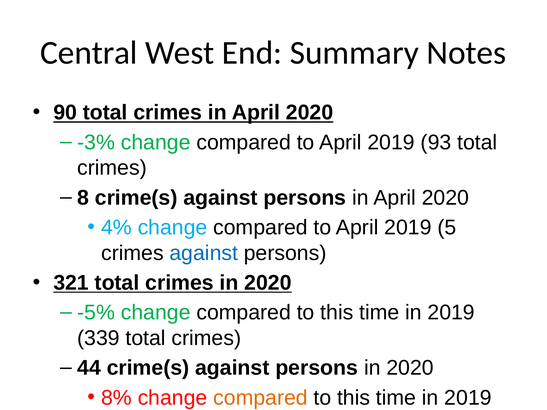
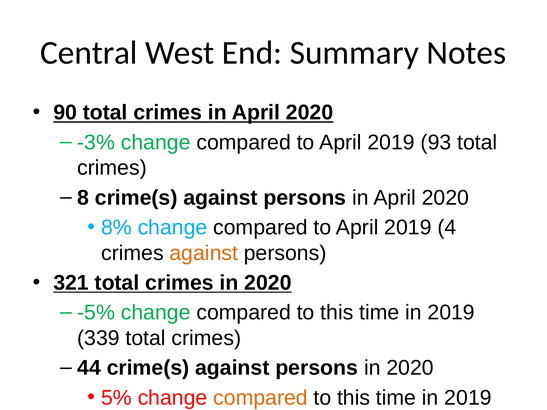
4%: 4% -> 8%
5: 5 -> 4
against at (204, 253) colour: blue -> orange
8%: 8% -> 5%
